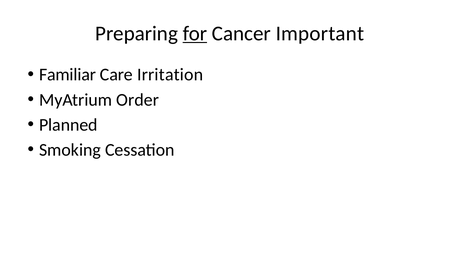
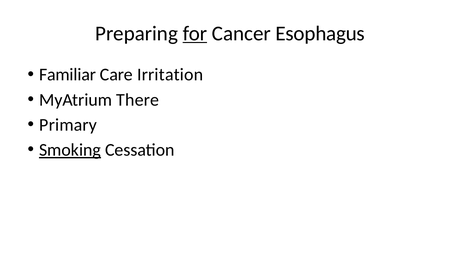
Important: Important -> Esophagus
Order: Order -> There
Planned: Planned -> Primary
Smoking underline: none -> present
